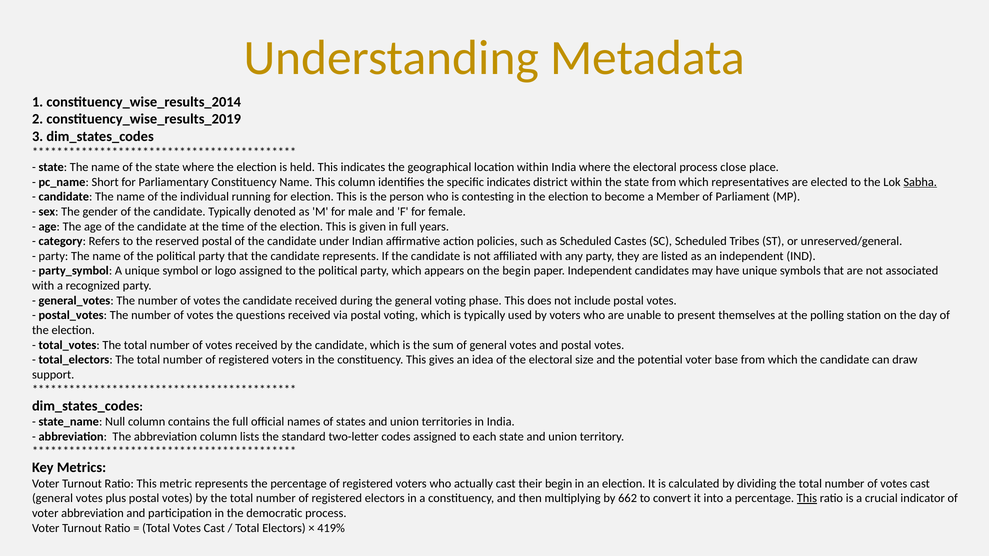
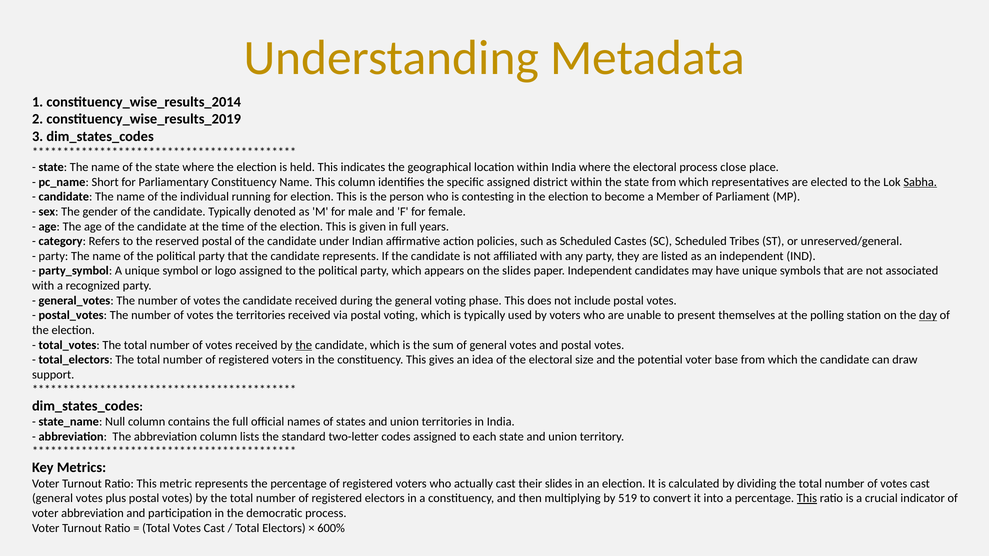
specific indicates: indicates -> assigned
the begin: begin -> slides
the questions: questions -> territories
day underline: none -> present
the at (304, 345) underline: none -> present
their begin: begin -> slides
662: 662 -> 519
419%: 419% -> 600%
